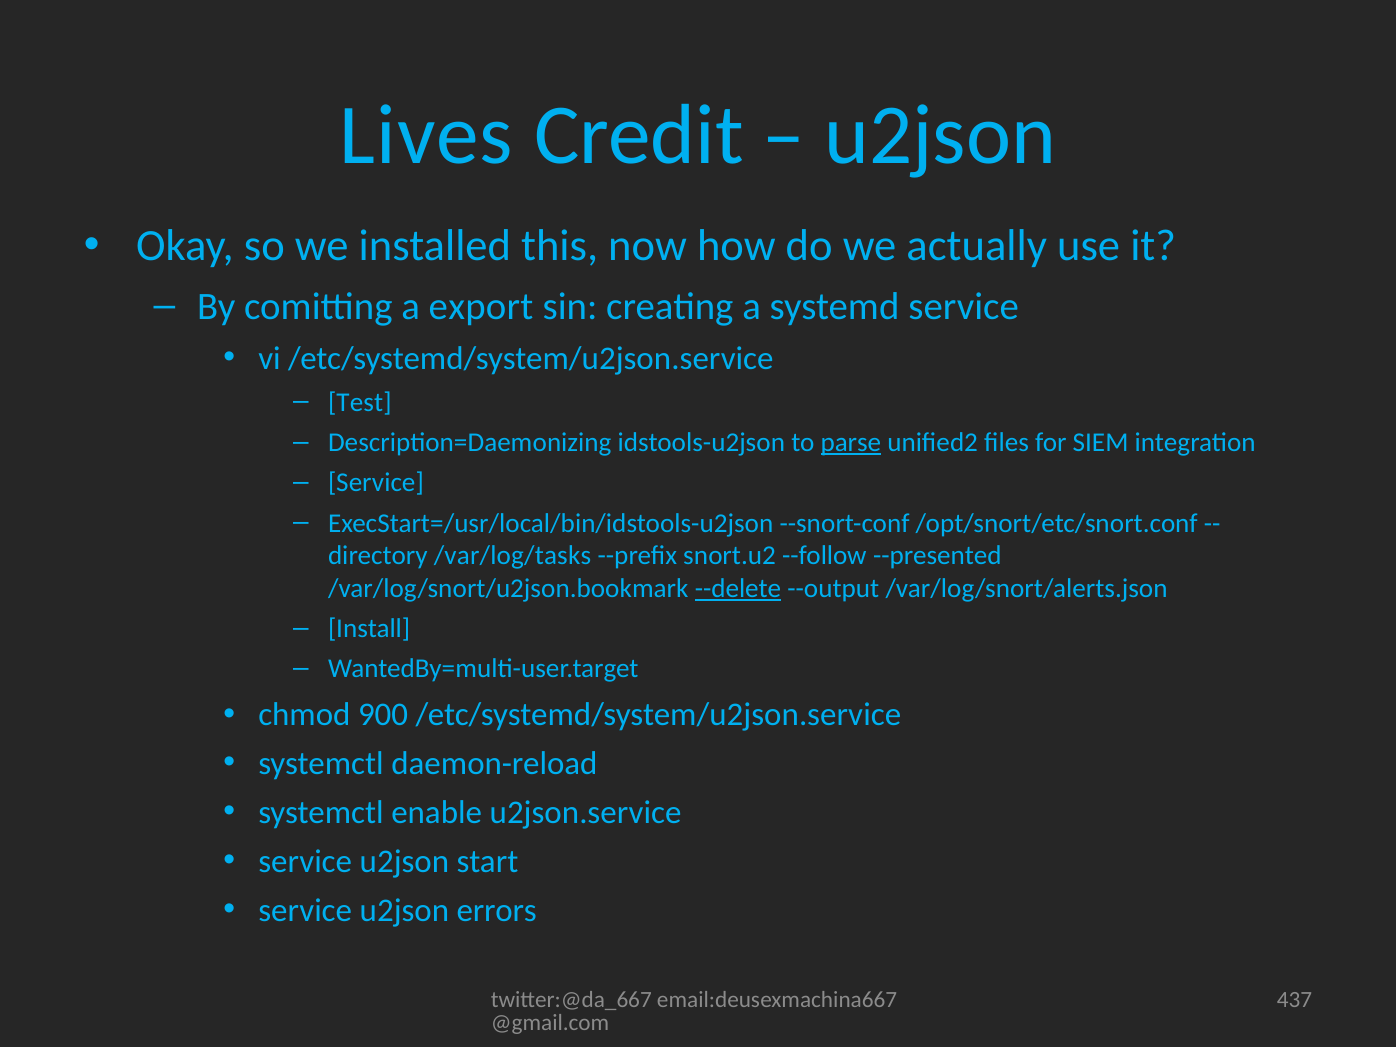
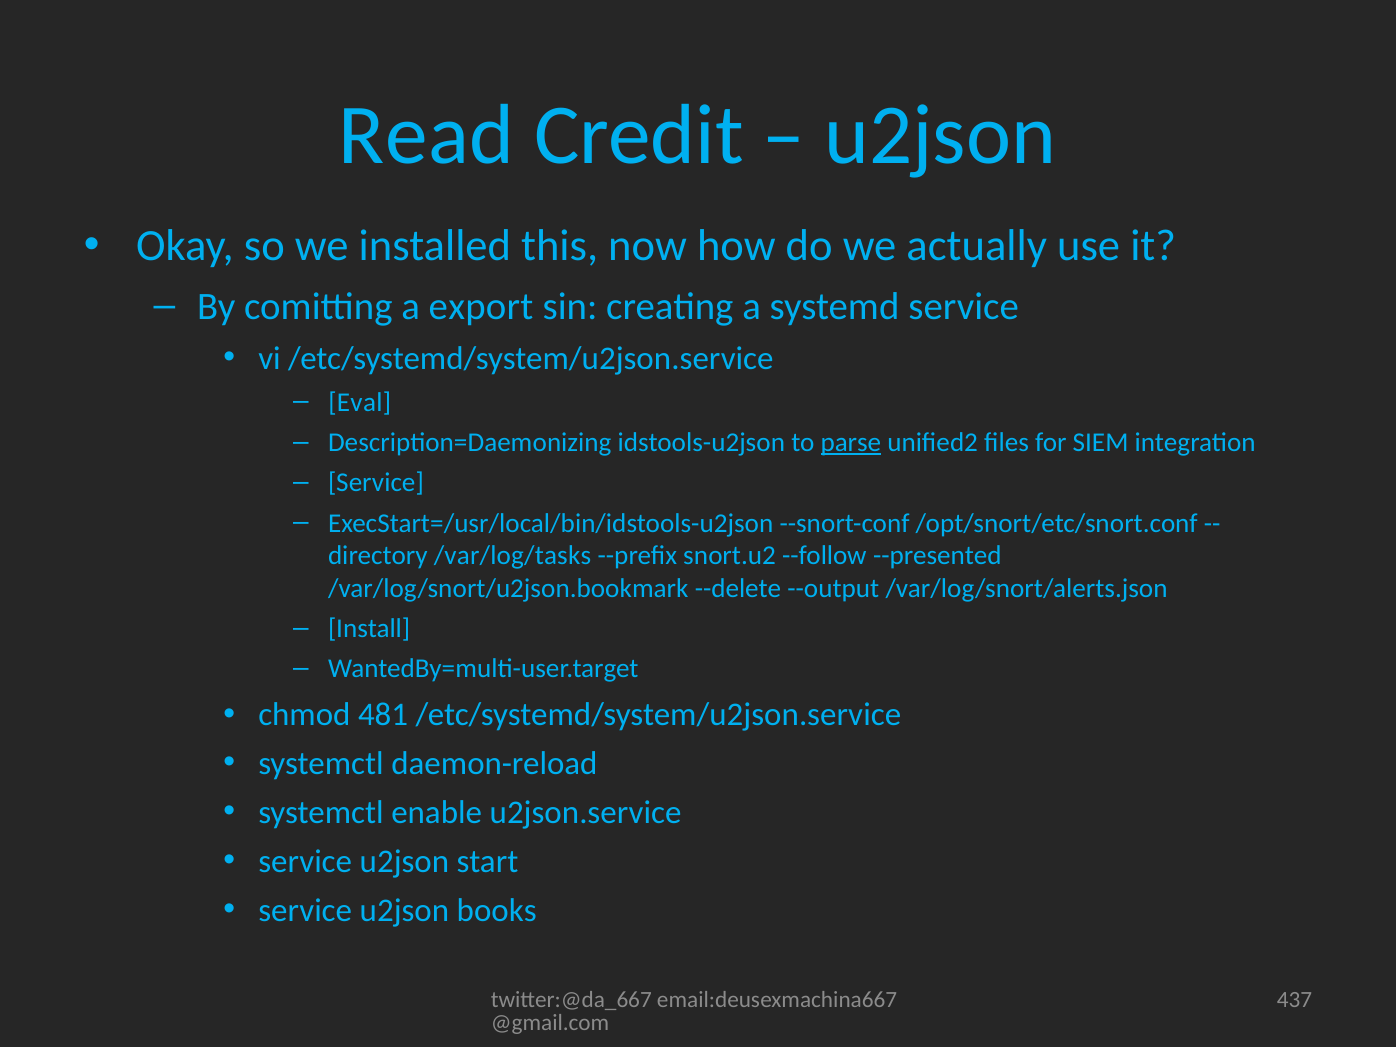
Lives: Lives -> Read
Test: Test -> Eval
--delete underline: present -> none
900: 900 -> 481
errors: errors -> books
